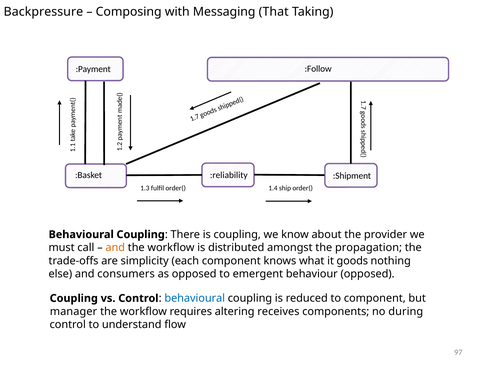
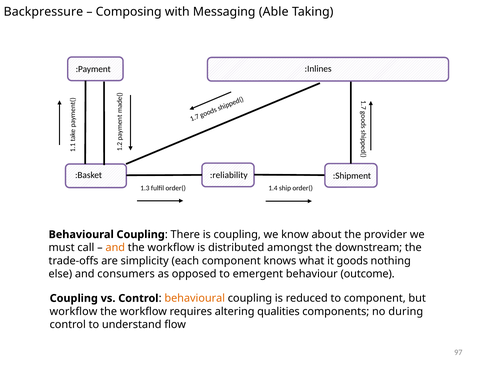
That: That -> Able
:Follow: :Follow -> :Inlines
propagation: propagation -> downstream
behaviour opposed: opposed -> outcome
behavioural at (195, 298) colour: blue -> orange
manager at (73, 311): manager -> workflow
receives: receives -> qualities
